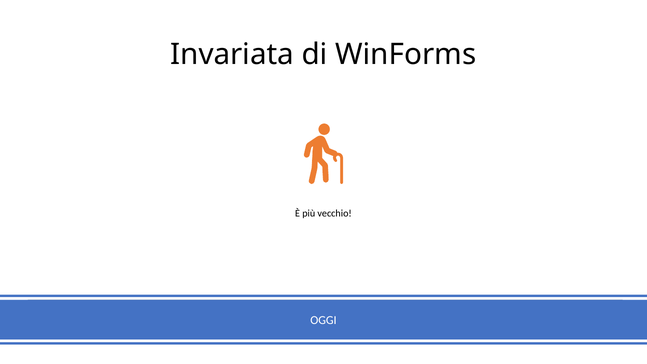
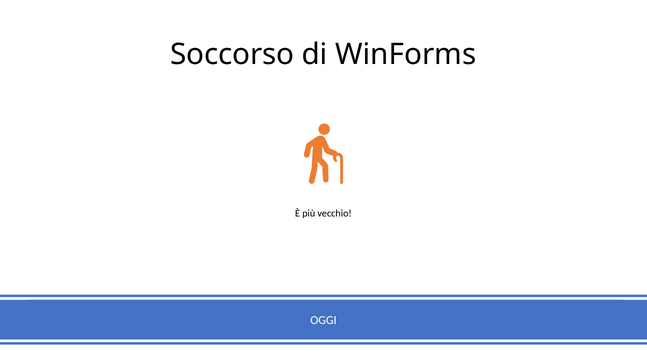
Invariata: Invariata -> Soccorso
